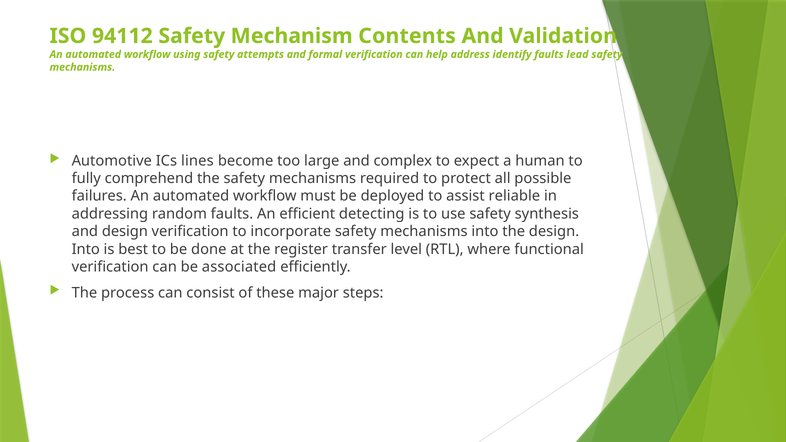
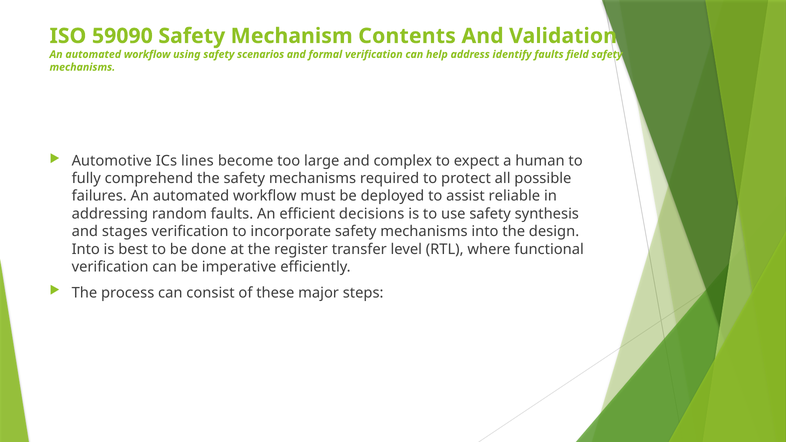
94112: 94112 -> 59090
attempts: attempts -> scenarios
lead: lead -> field
detecting: detecting -> decisions
and design: design -> stages
associated: associated -> imperative
